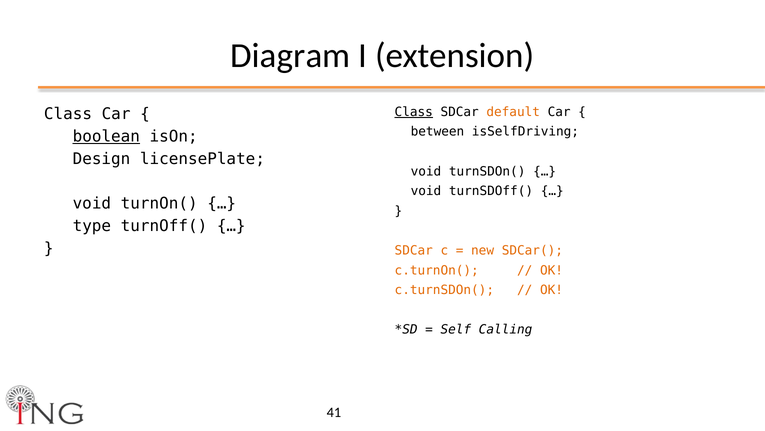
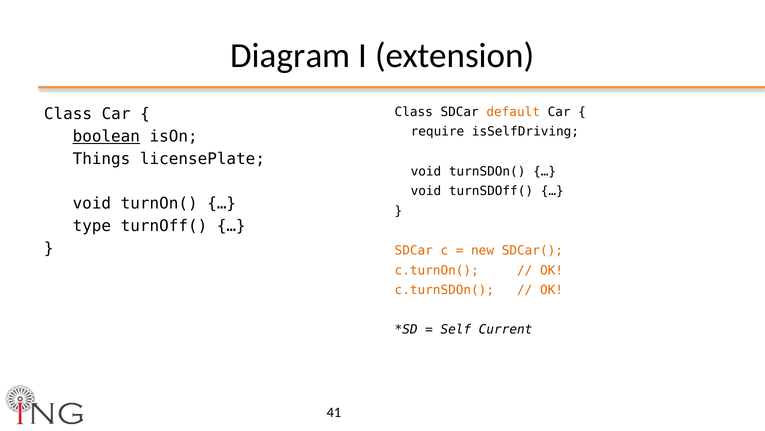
Class at (414, 112) underline: present -> none
between: between -> require
Design: Design -> Things
Calling: Calling -> Current
